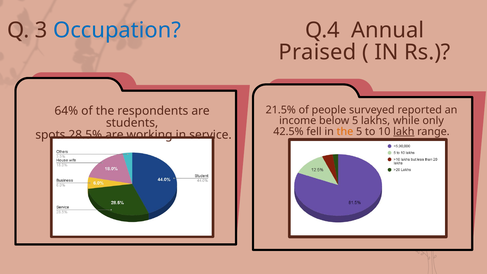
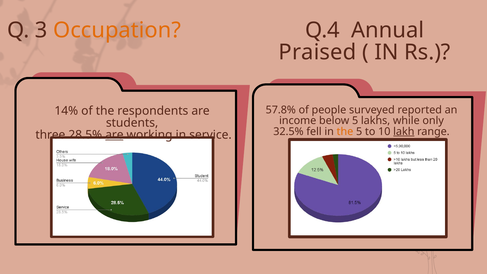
Occupation colour: blue -> orange
21.5%: 21.5% -> 57.8%
64%: 64% -> 14%
42.5%: 42.5% -> 32.5%
spots: spots -> three
are at (114, 135) underline: none -> present
